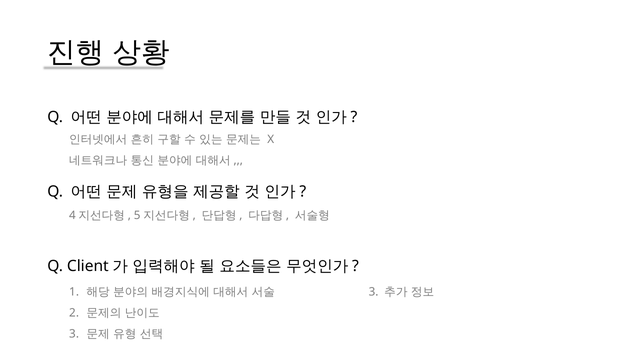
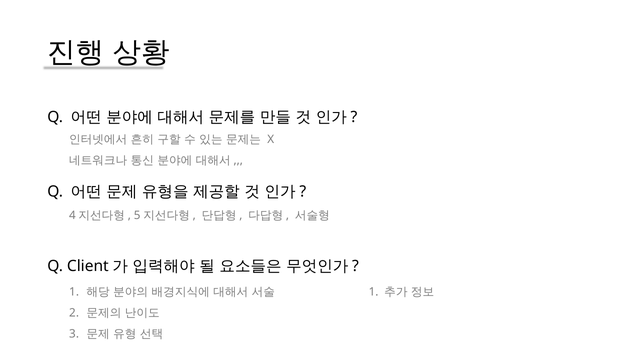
3 at (374, 292): 3 -> 1
